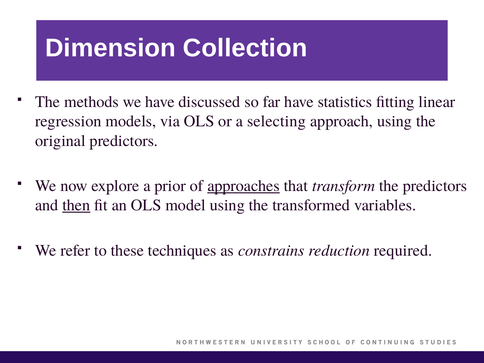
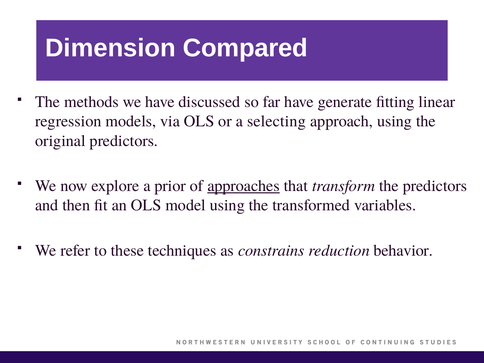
Collection: Collection -> Compared
statistics: statistics -> generate
then underline: present -> none
required: required -> behavior
